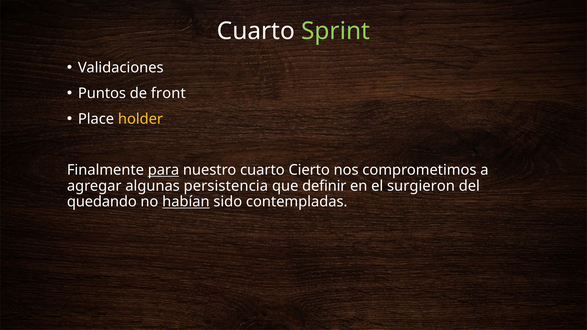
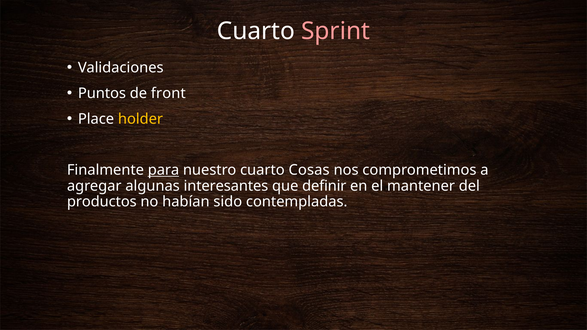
Sprint colour: light green -> pink
Cierto: Cierto -> Cosas
persistencia: persistencia -> interesantes
surgieron: surgieron -> mantener
quedando: quedando -> productos
habían underline: present -> none
